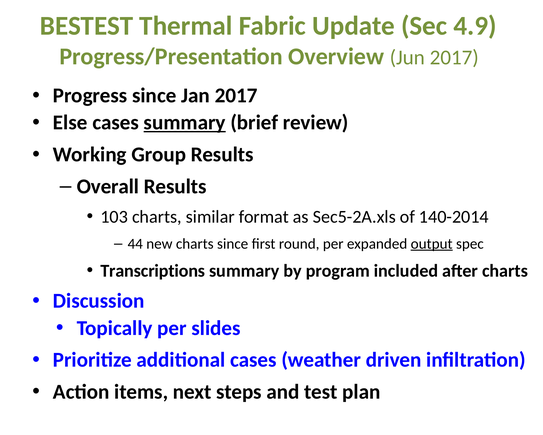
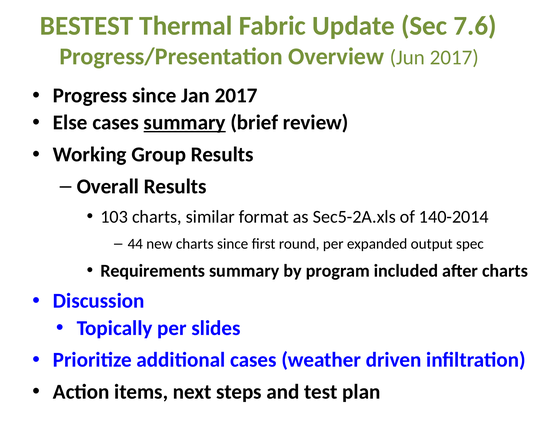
4.9: 4.9 -> 7.6
output underline: present -> none
Transcriptions: Transcriptions -> Requirements
